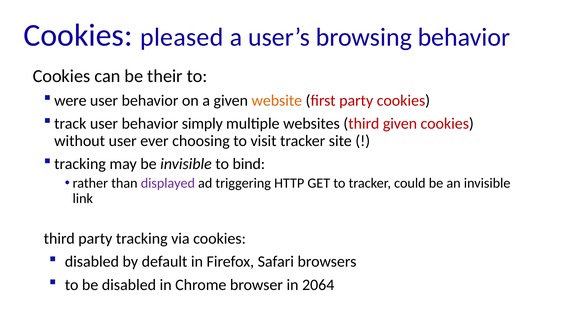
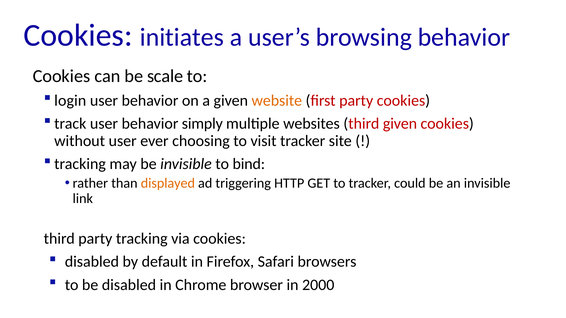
pleased: pleased -> initiates
their: their -> scale
were: were -> login
displayed colour: purple -> orange
2064: 2064 -> 2000
